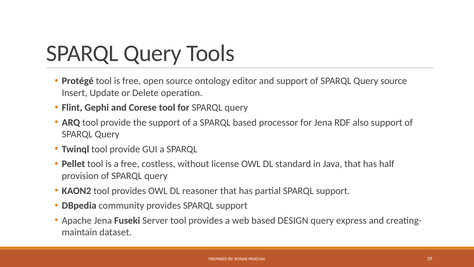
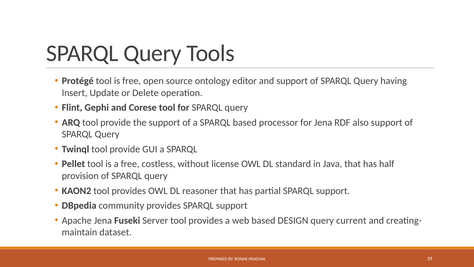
Query source: source -> having
express: express -> current
